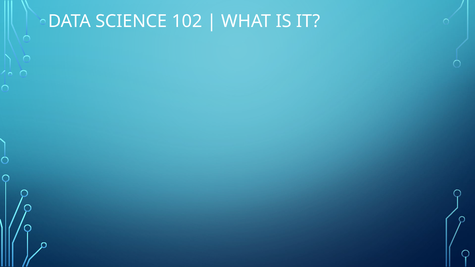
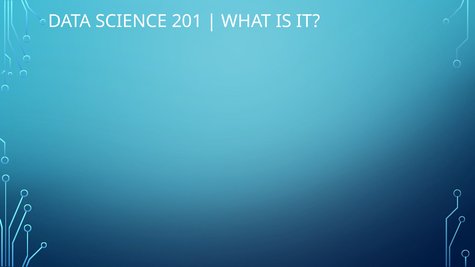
102: 102 -> 201
